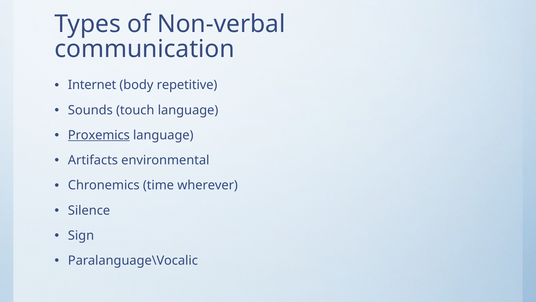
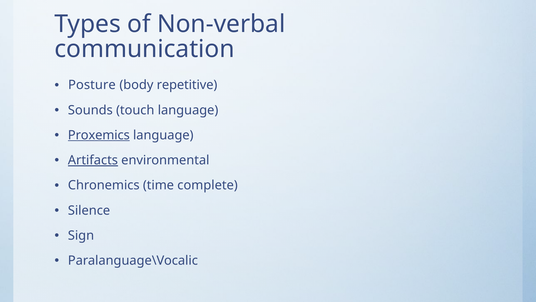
Internet: Internet -> Posture
Artifacts underline: none -> present
wherever: wherever -> complete
